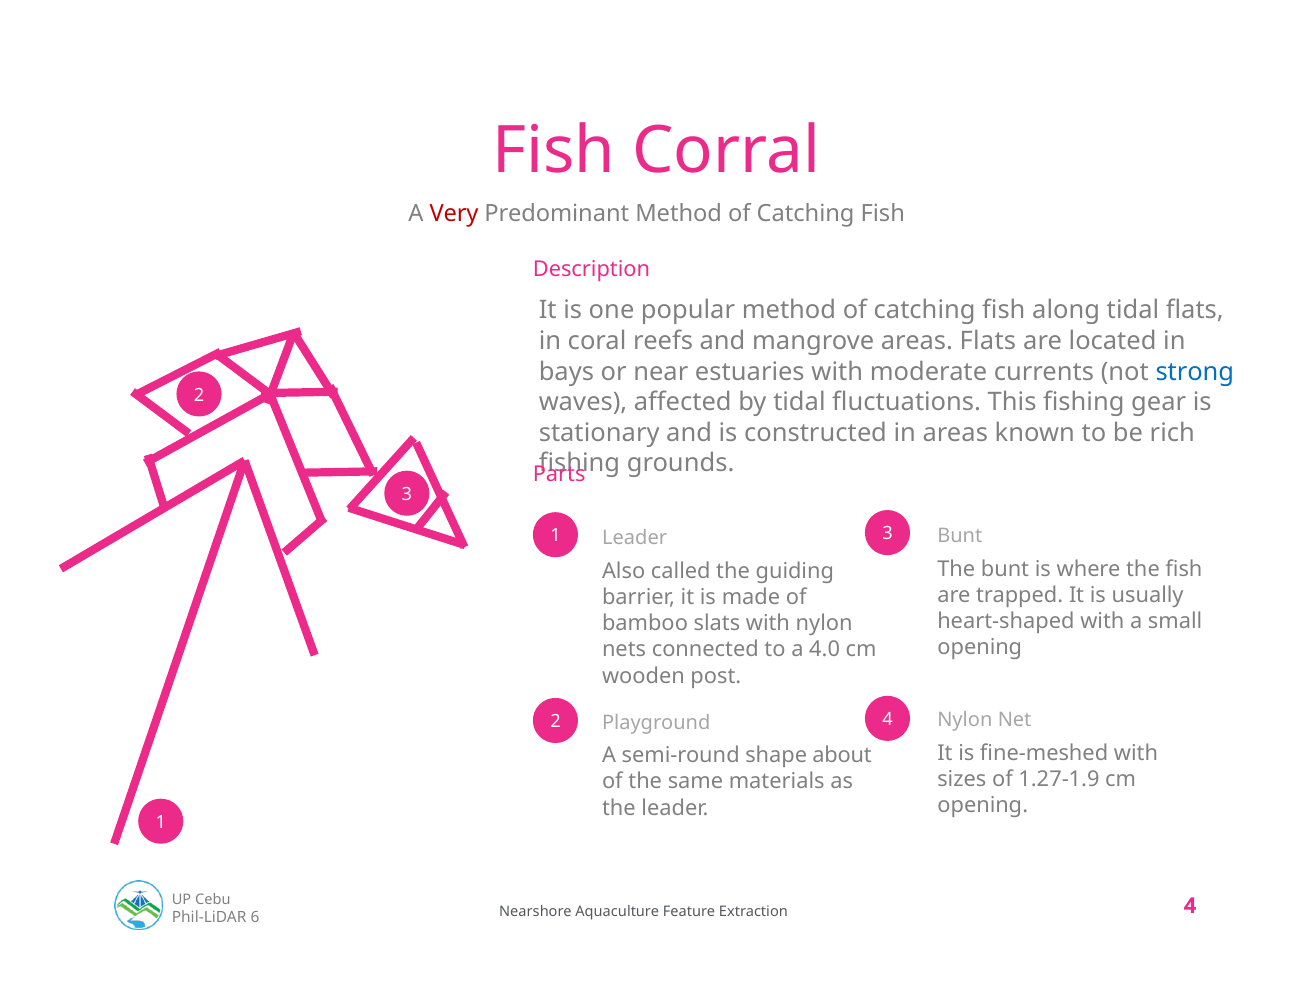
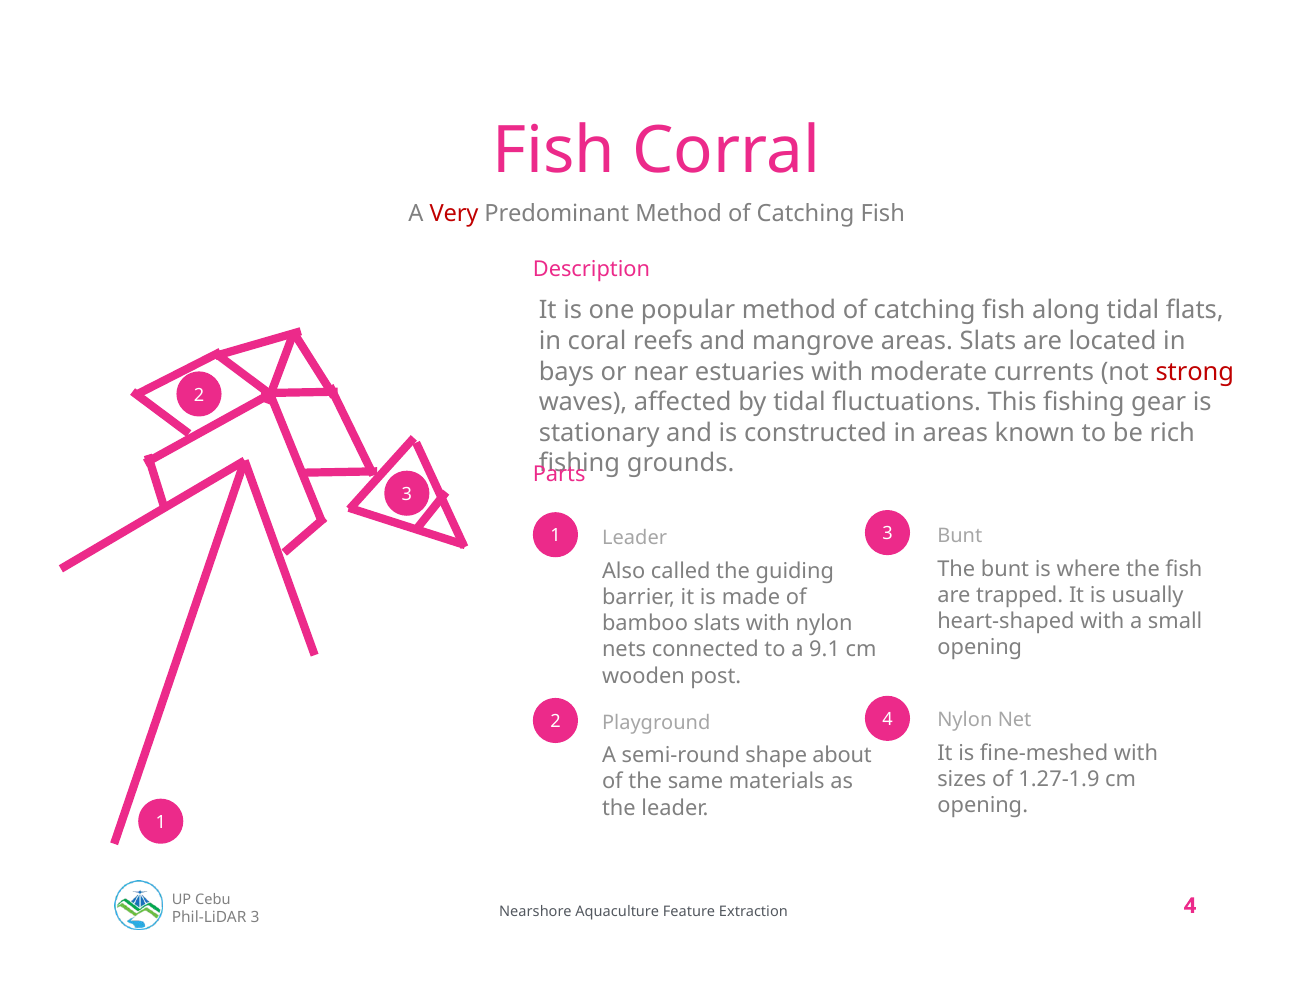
areas Flats: Flats -> Slats
strong colour: blue -> red
4.0: 4.0 -> 9.1
6 at (255, 918): 6 -> 3
